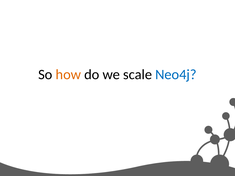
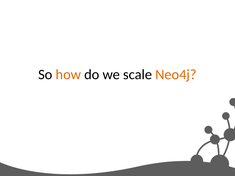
Neo4j colour: blue -> orange
